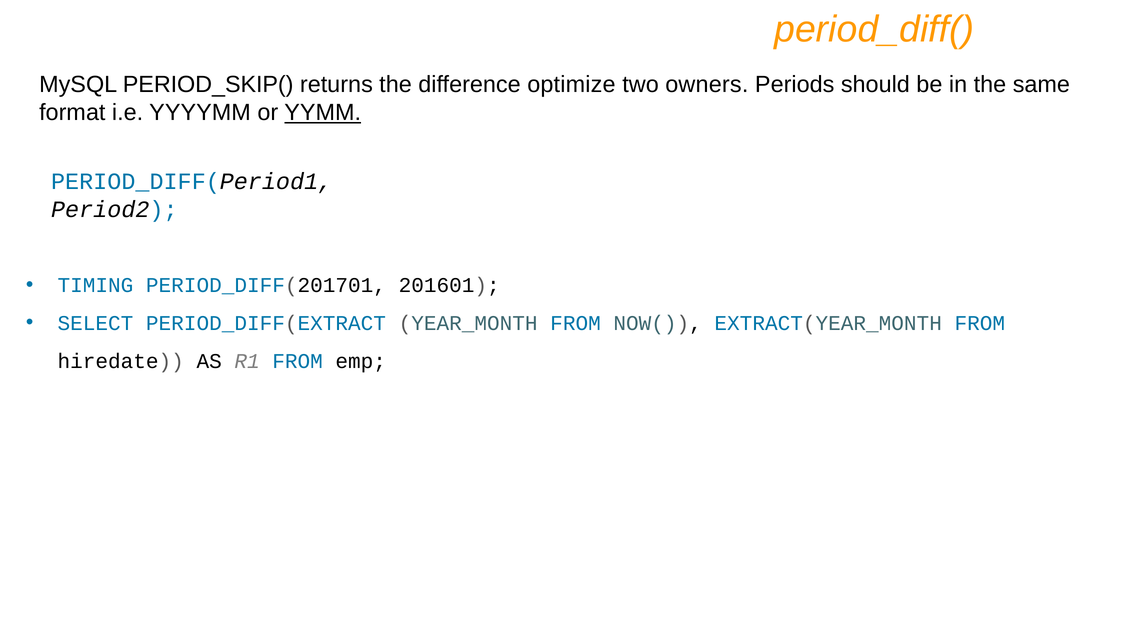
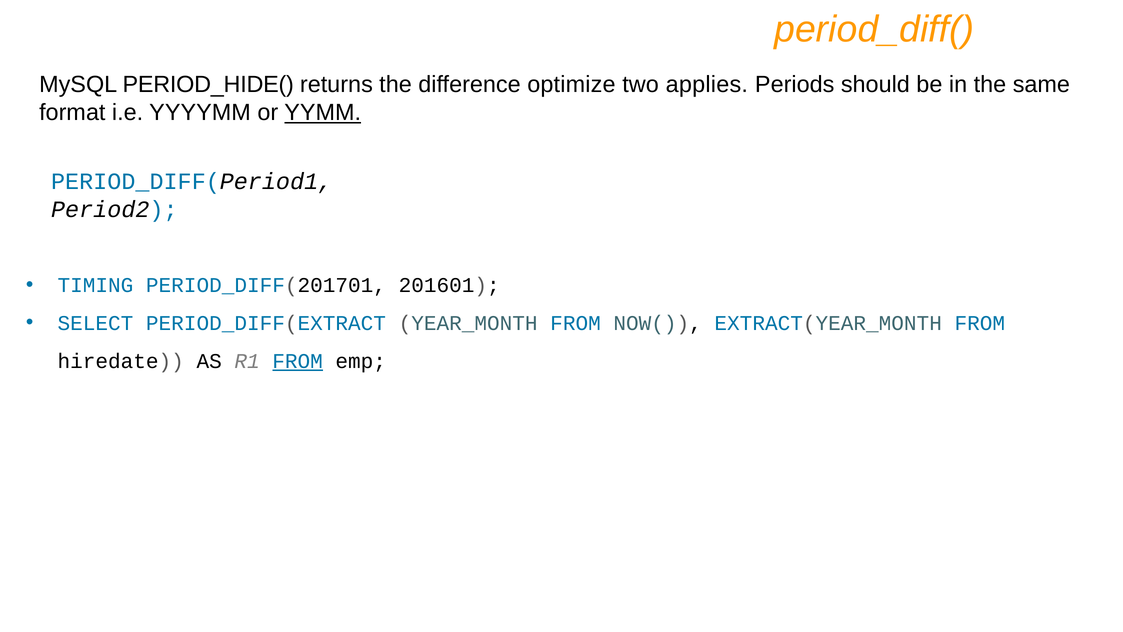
PERIOD_SKIP(: PERIOD_SKIP( -> PERIOD_HIDE(
owners: owners -> applies
FROM at (298, 361) underline: none -> present
